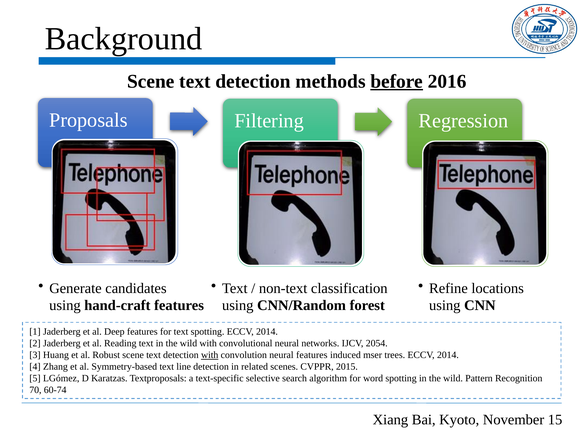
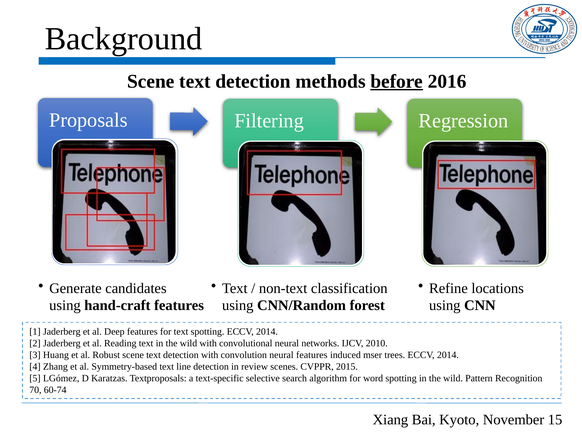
2054: 2054 -> 2010
with at (210, 355) underline: present -> none
related: related -> review
